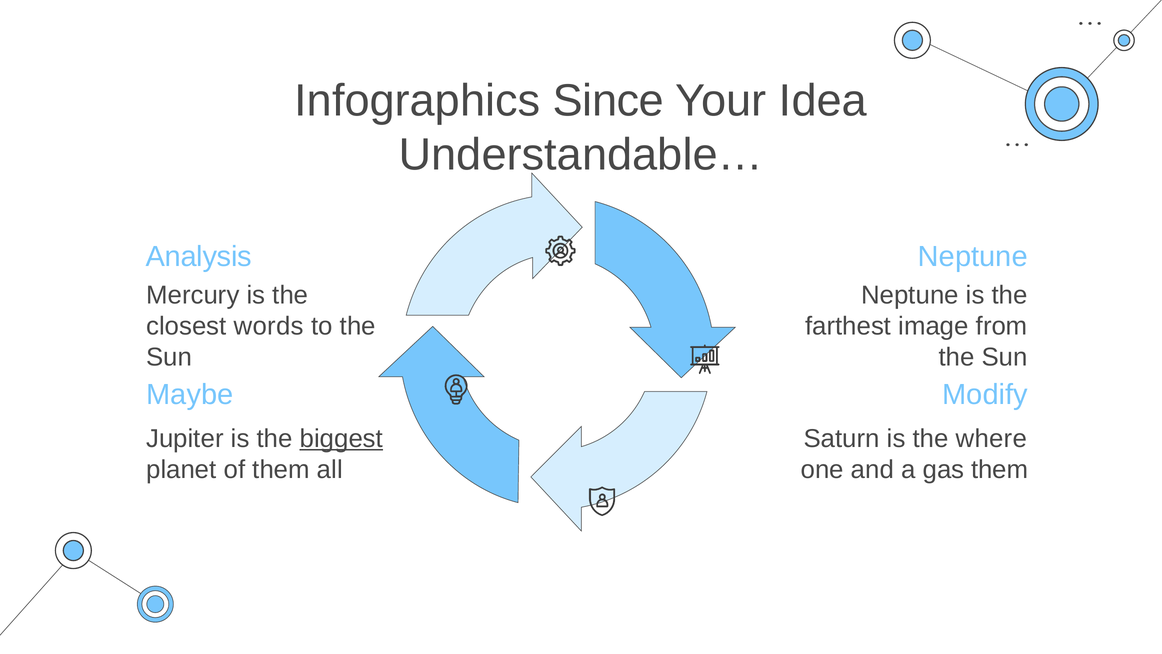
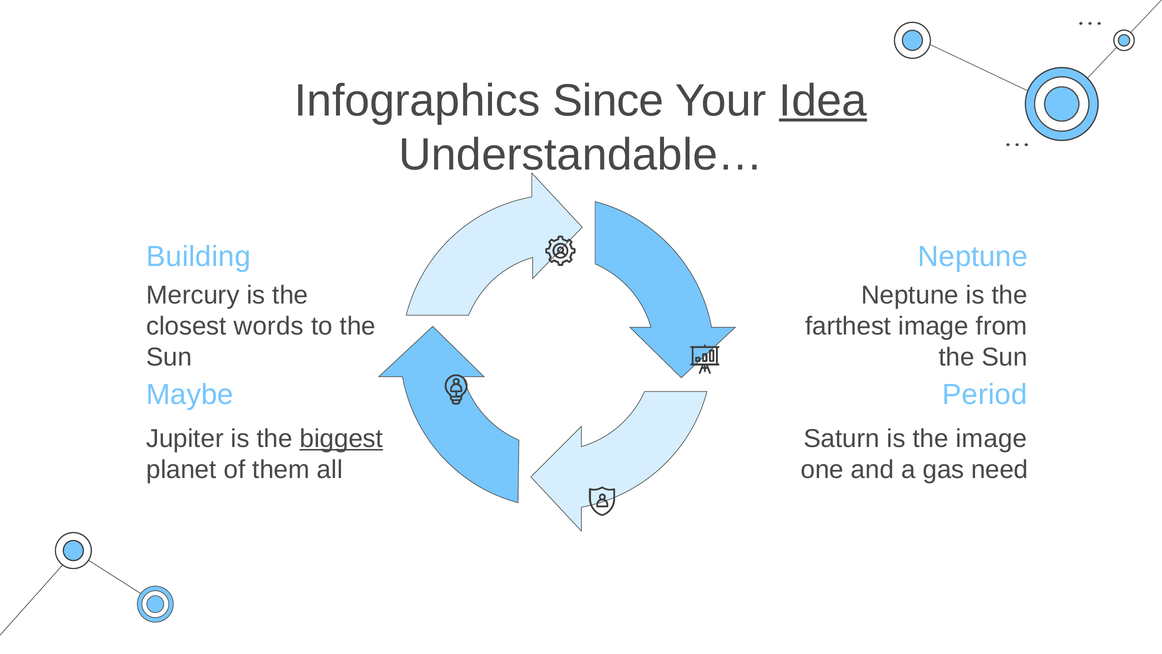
Idea underline: none -> present
Analysis: Analysis -> Building
Modify: Modify -> Period
the where: where -> image
gas them: them -> need
